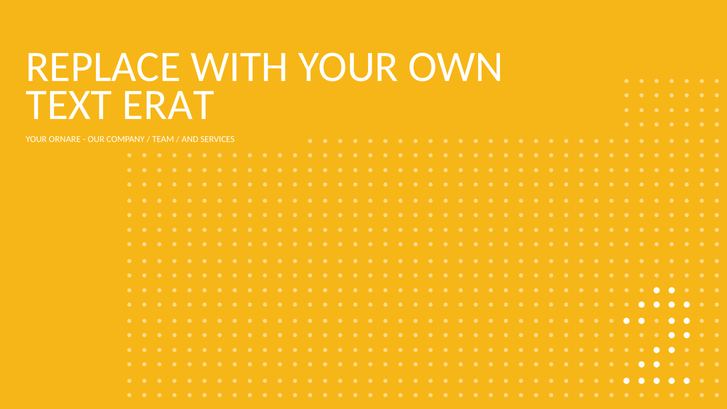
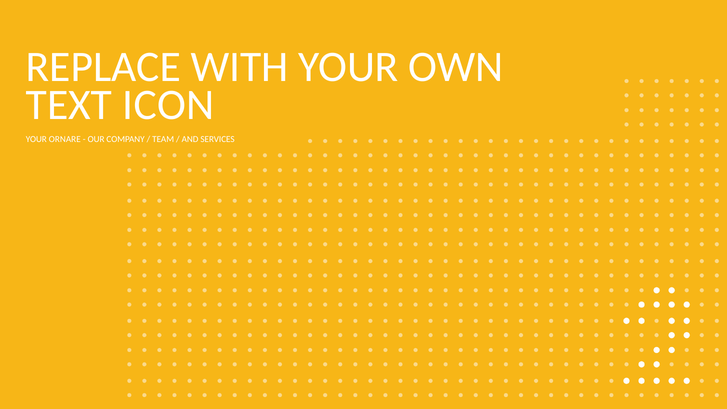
ERAT: ERAT -> ICON
